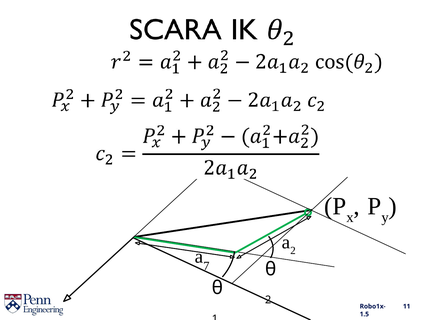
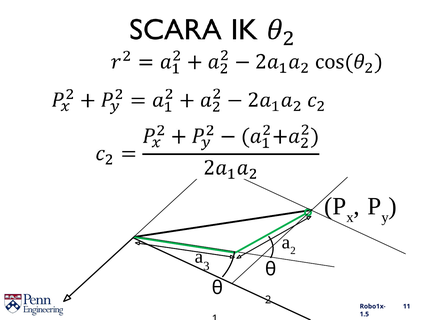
7: 7 -> 3
